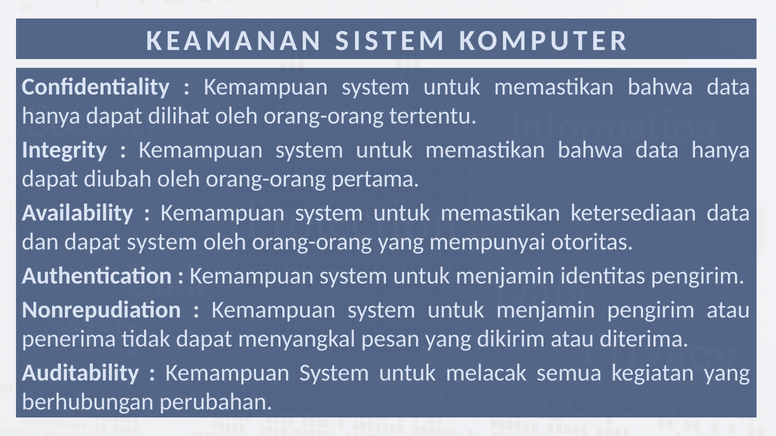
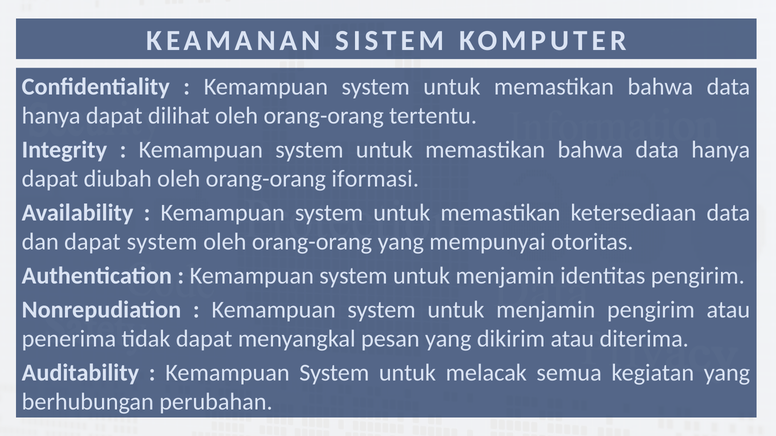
pertama: pertama -> iformasi
